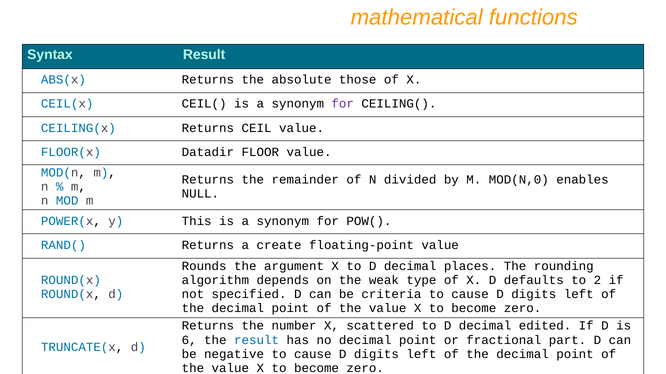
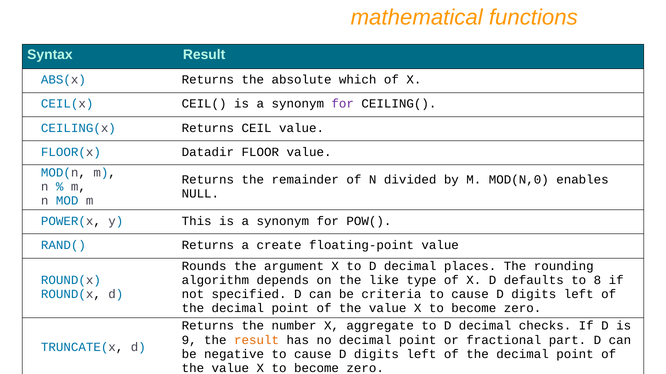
those: those -> which
weak: weak -> like
2: 2 -> 8
scattered: scattered -> aggregate
edited: edited -> checks
6: 6 -> 9
result at (257, 341) colour: blue -> orange
